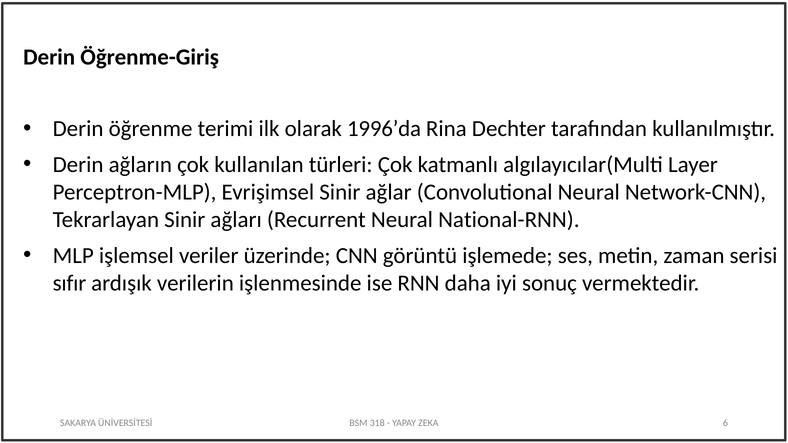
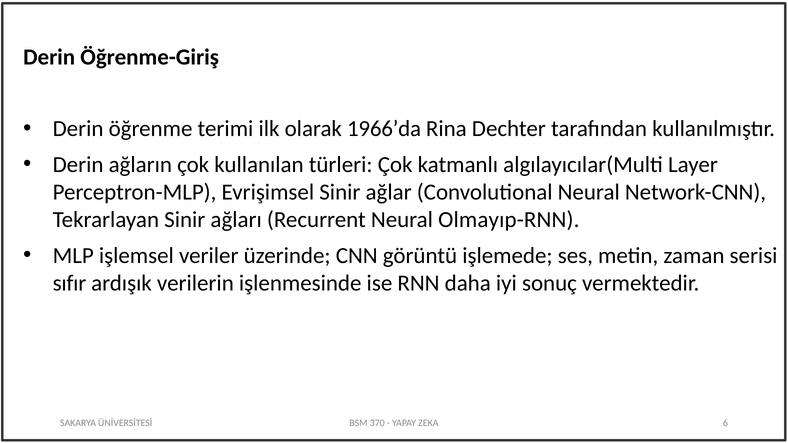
1996’da: 1996’da -> 1966’da
National-RNN: National-RNN -> Olmayıp-RNN
318: 318 -> 370
